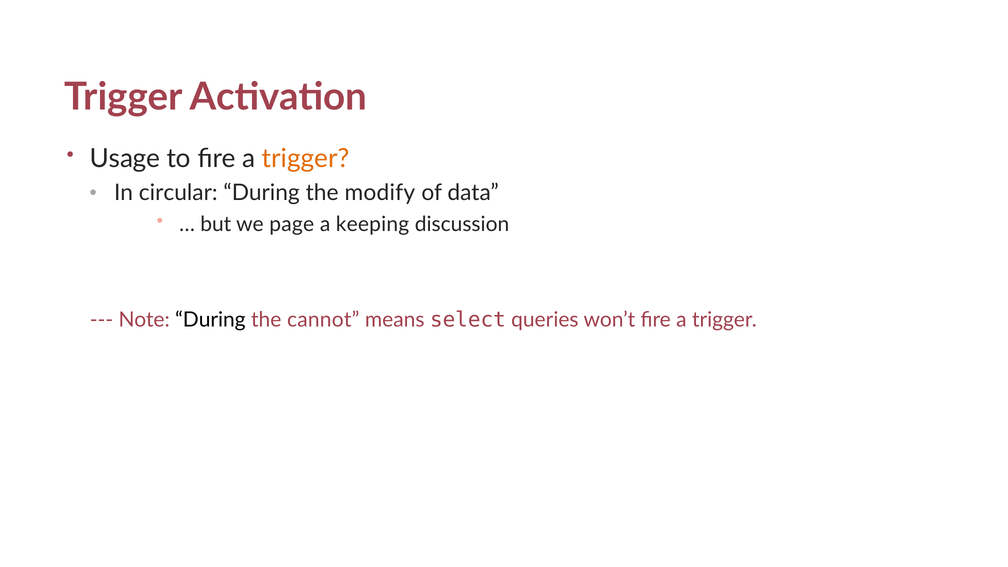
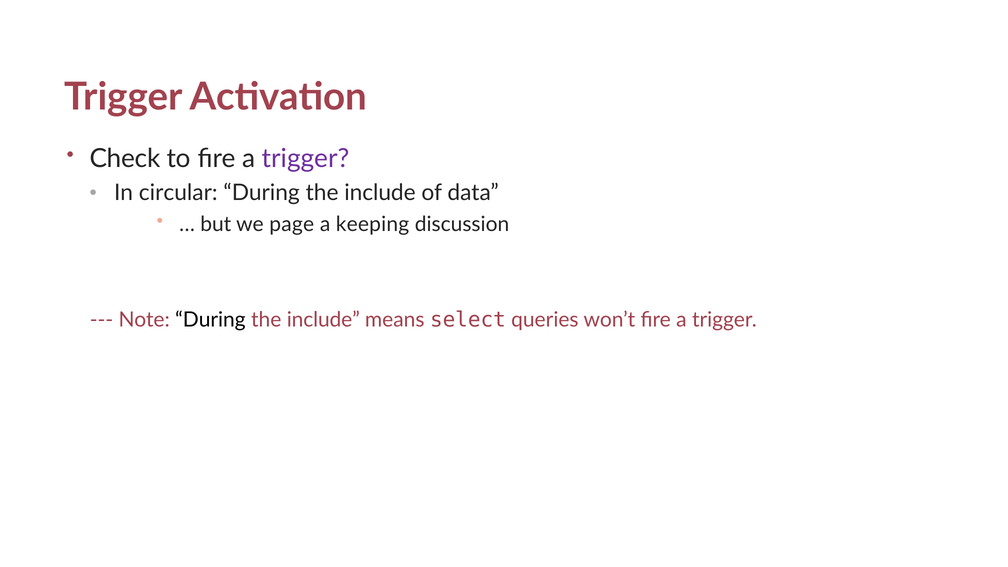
Usage: Usage -> Check
trigger at (306, 159) colour: orange -> purple
modify at (380, 193): modify -> include
cannot at (323, 320): cannot -> include
